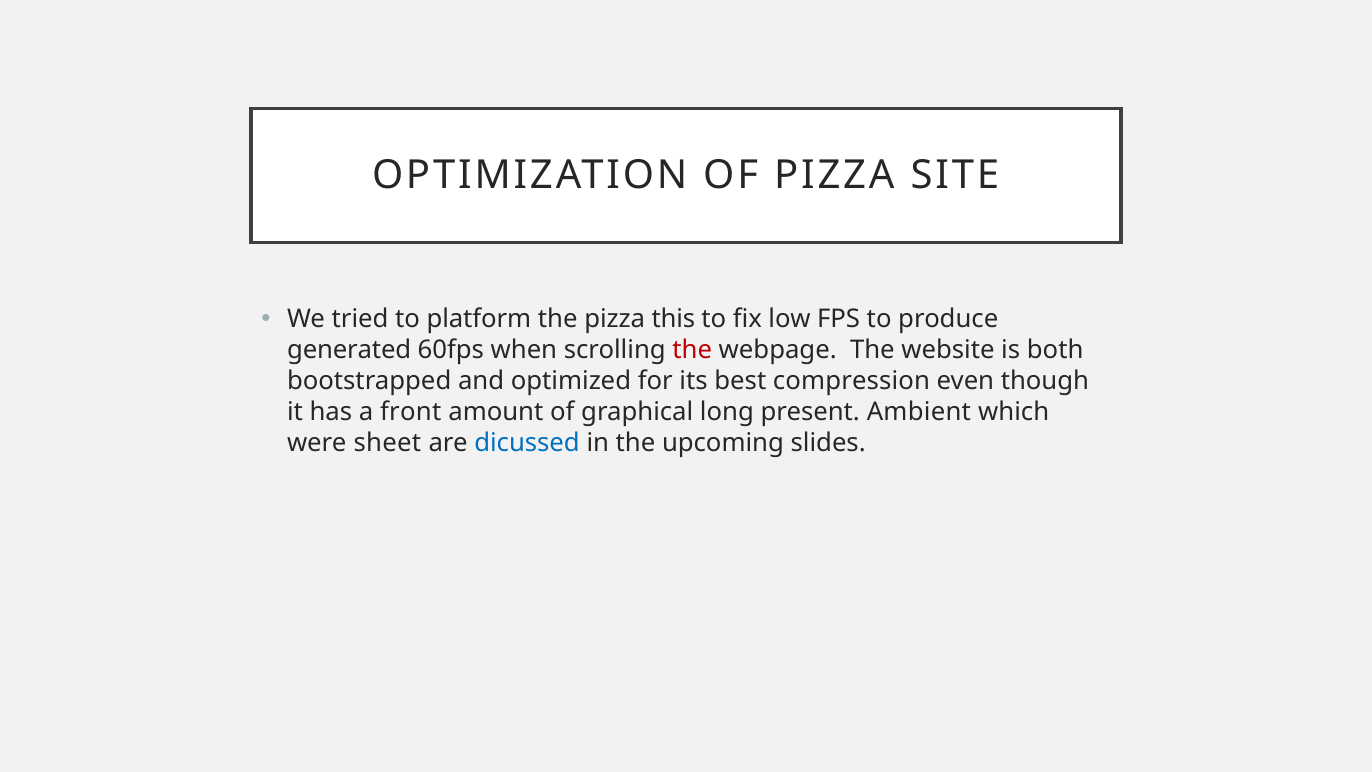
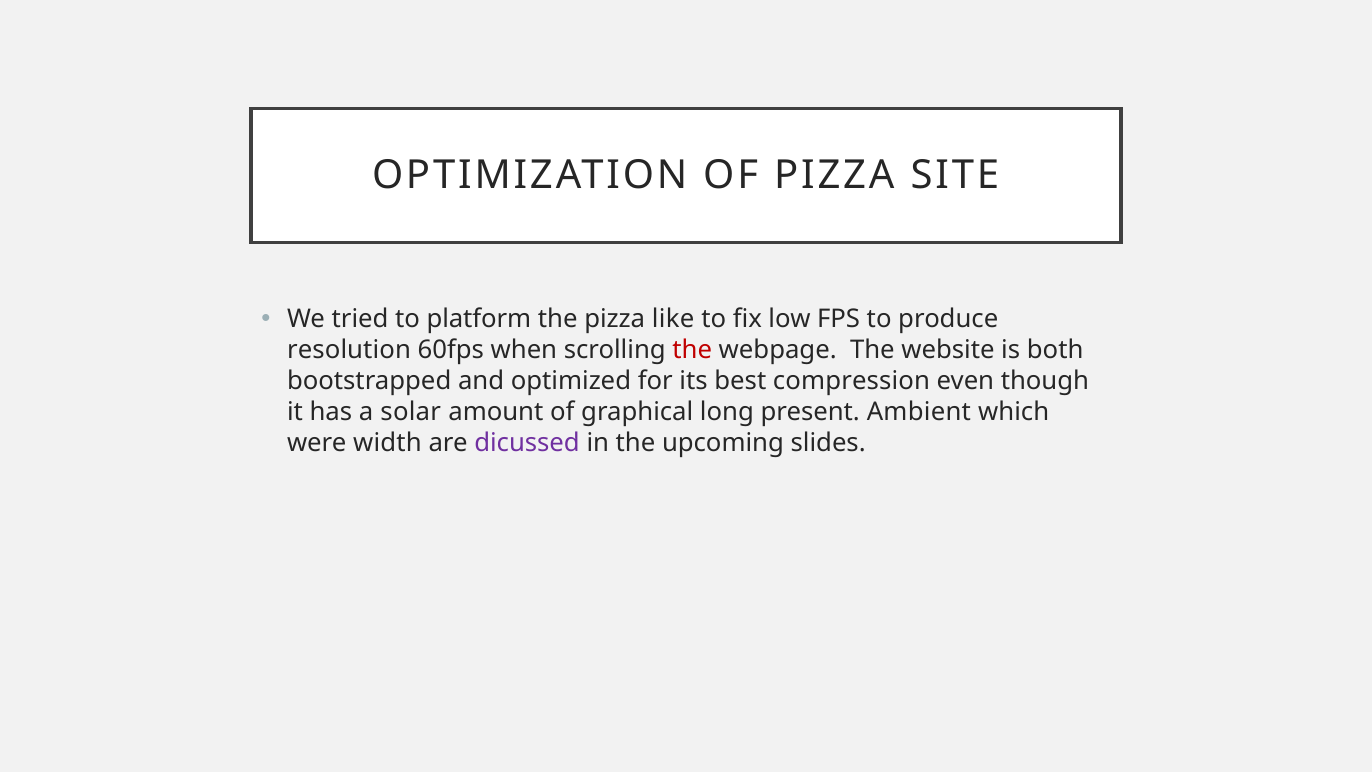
this: this -> like
generated: generated -> resolution
front: front -> solar
sheet: sheet -> width
dicussed colour: blue -> purple
